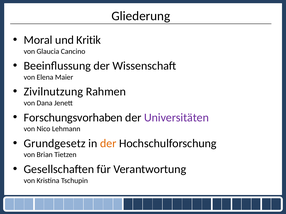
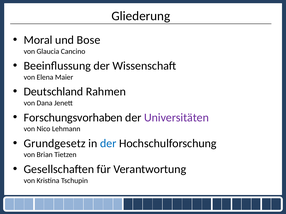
Kritik: Kritik -> Bose
Zivilnutzung: Zivilnutzung -> Deutschland
der at (108, 144) colour: orange -> blue
